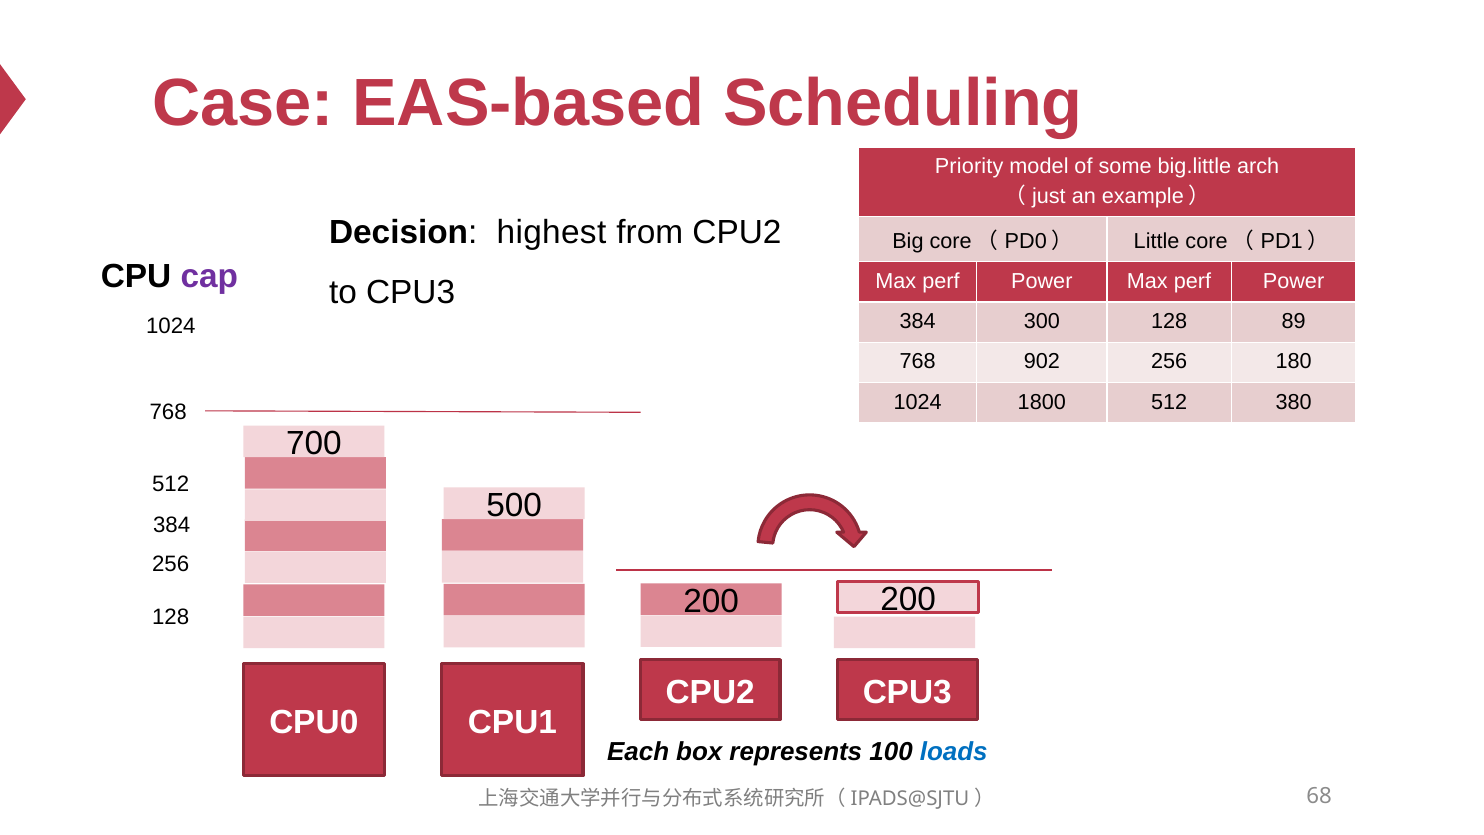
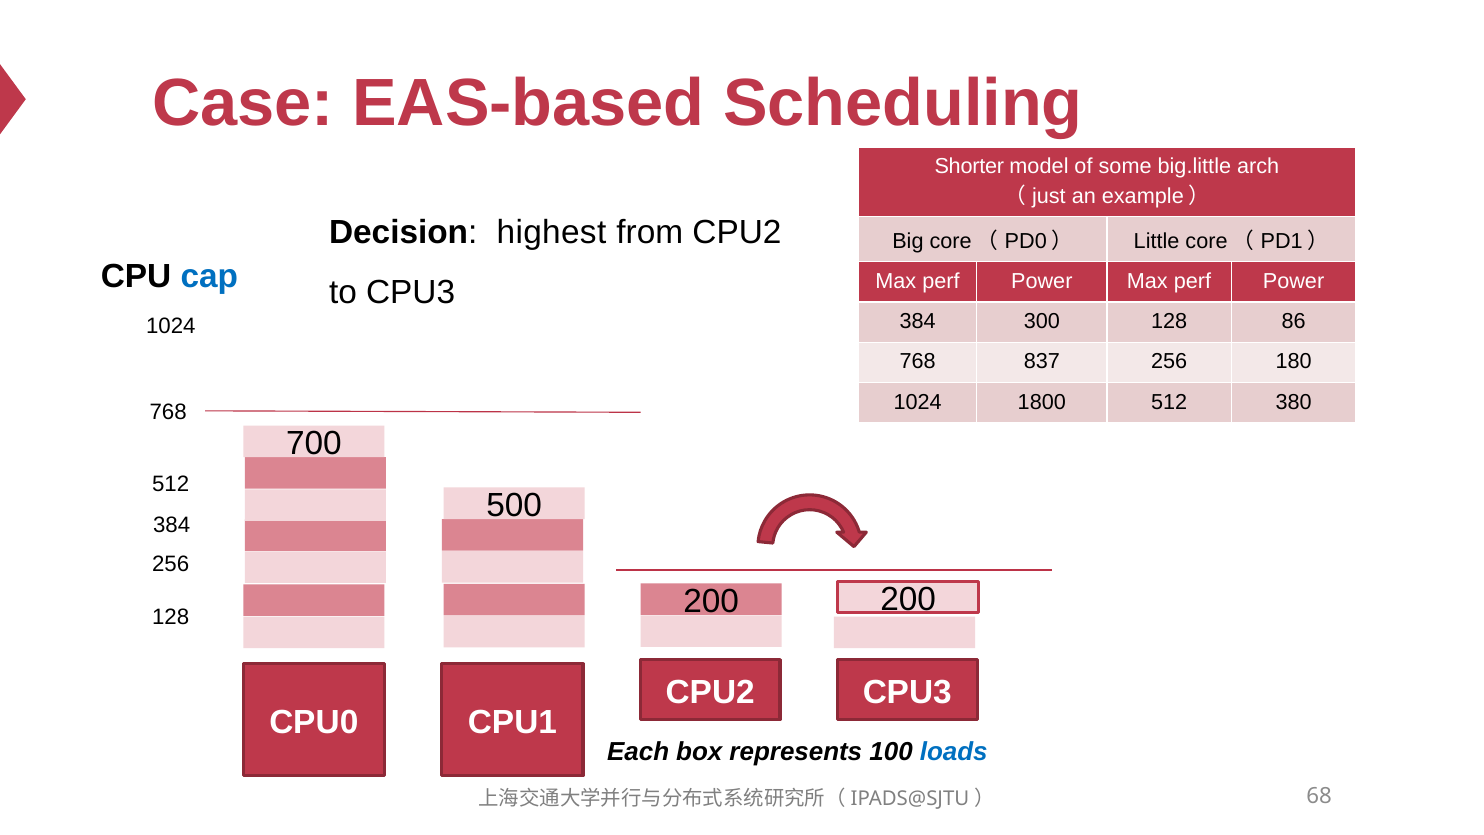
Priority: Priority -> Shorter
cap colour: purple -> blue
89: 89 -> 86
902: 902 -> 837
